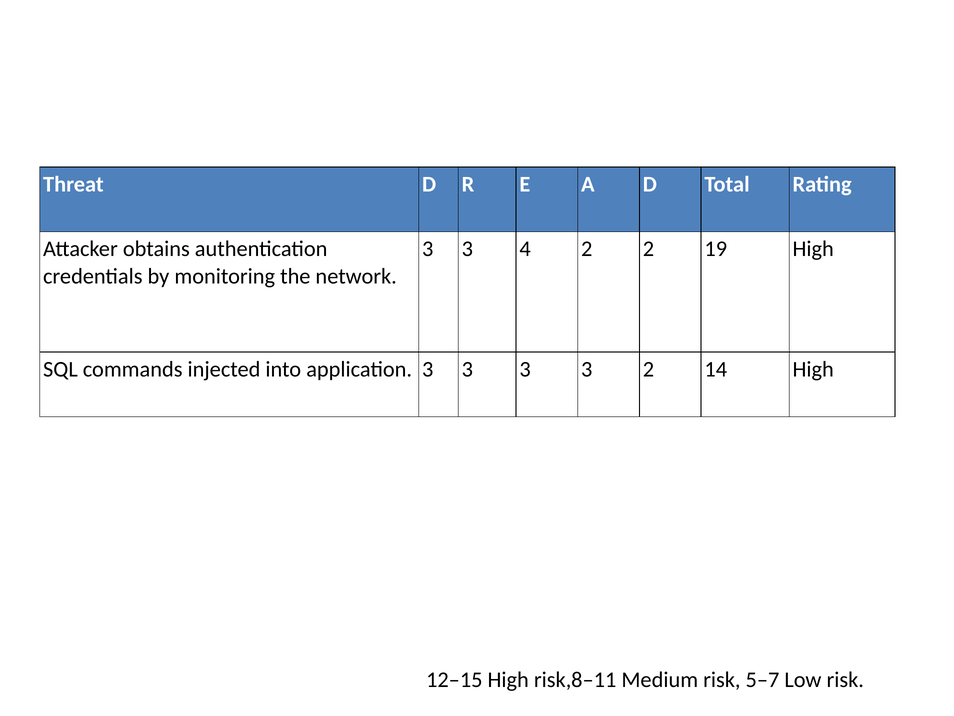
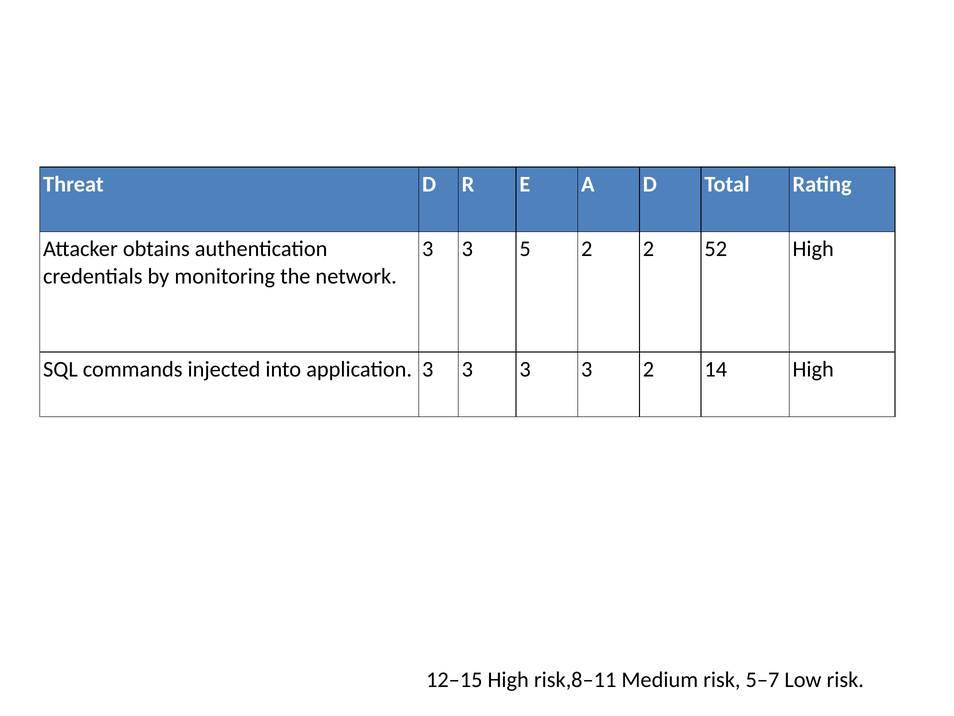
4: 4 -> 5
19: 19 -> 52
